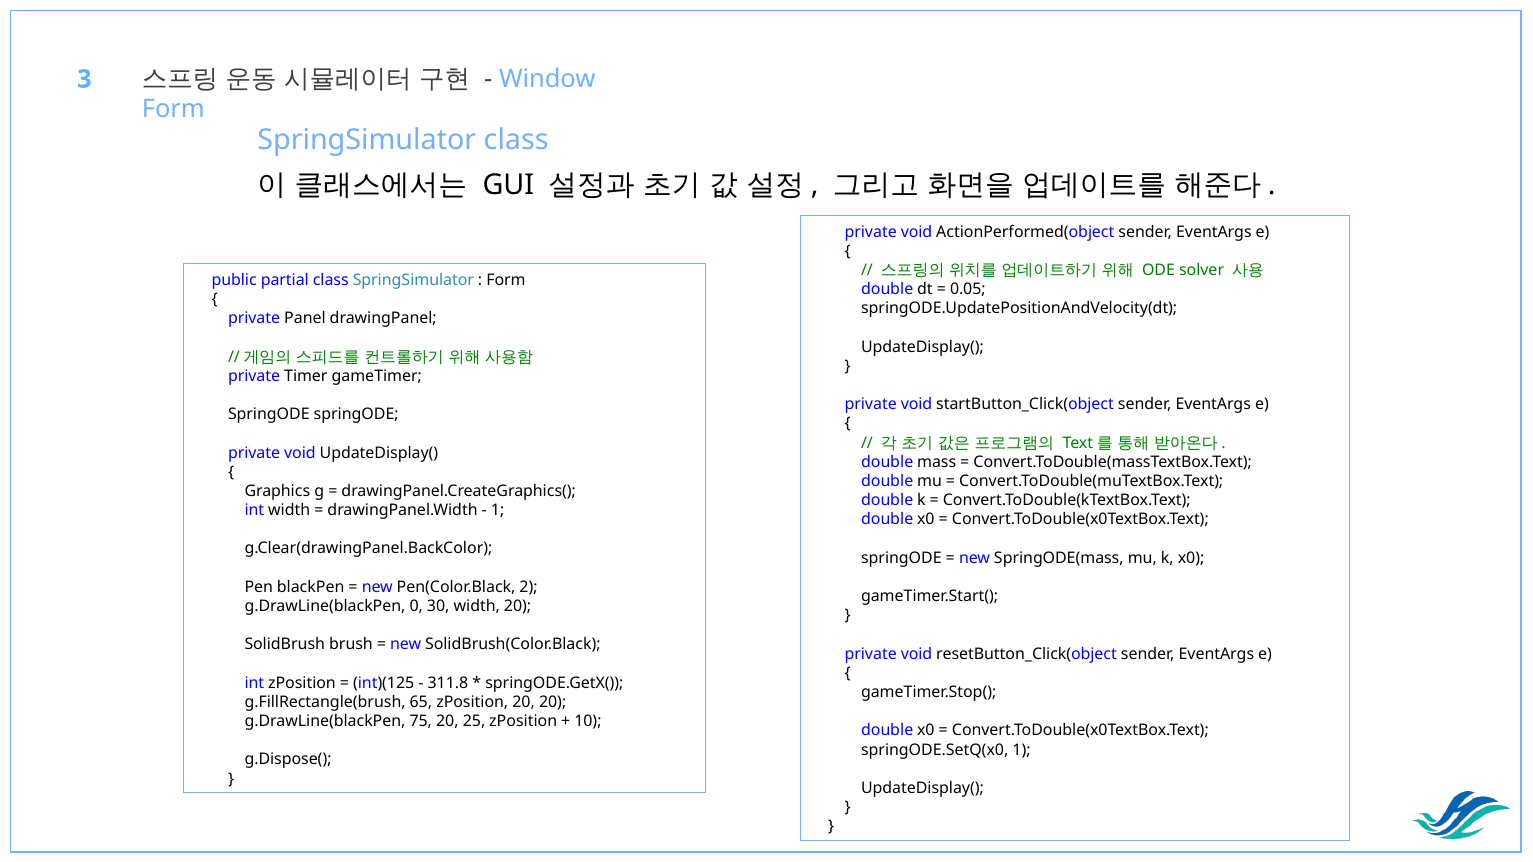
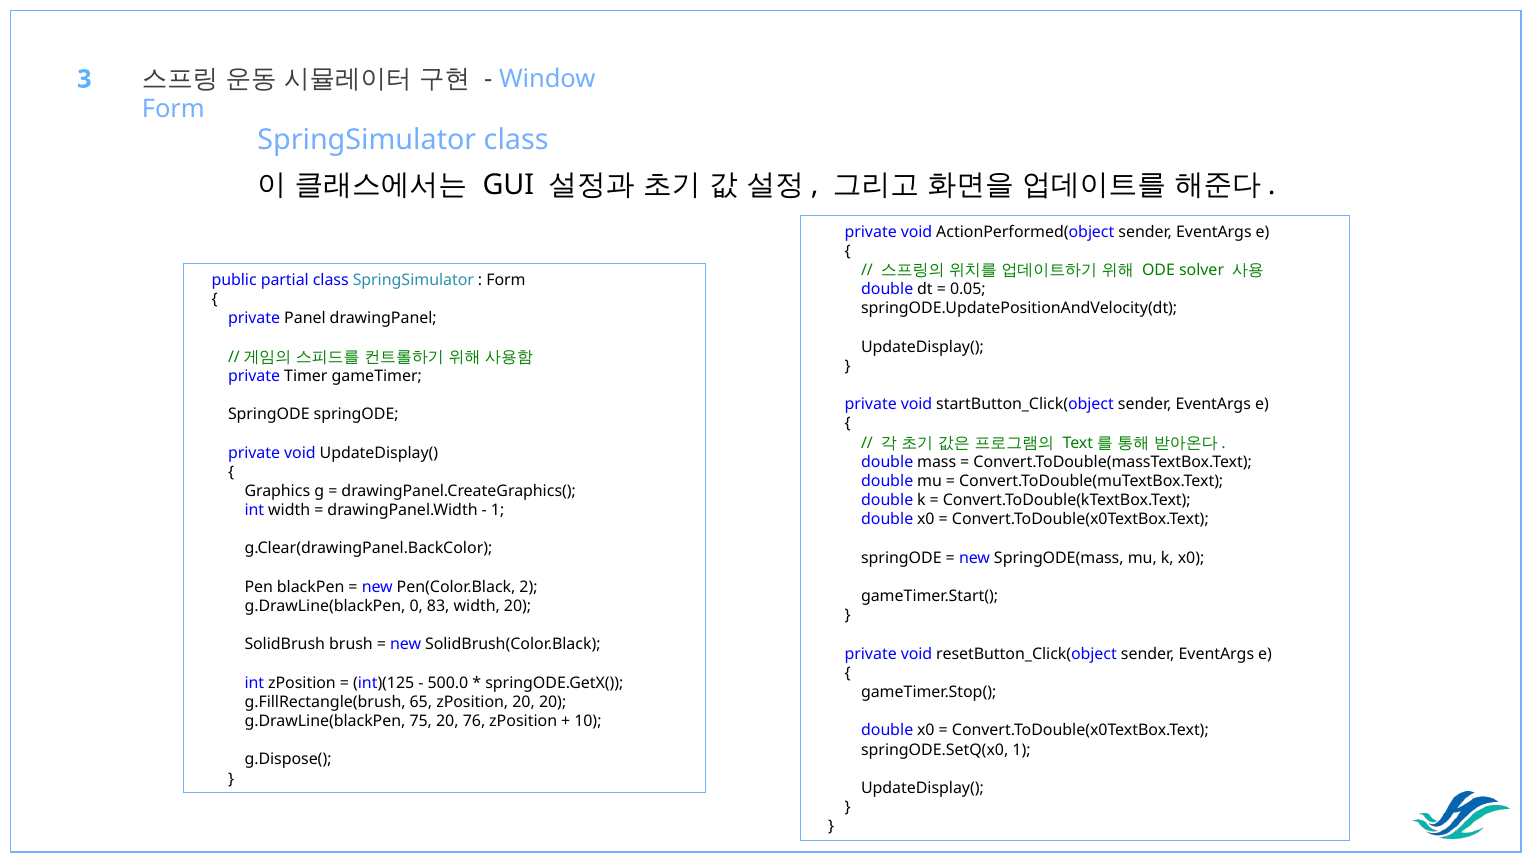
30: 30 -> 83
311.8: 311.8 -> 500.0
25: 25 -> 76
